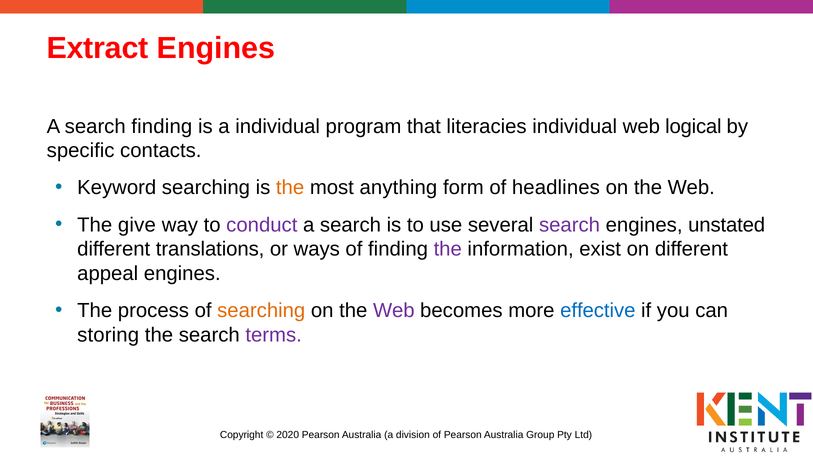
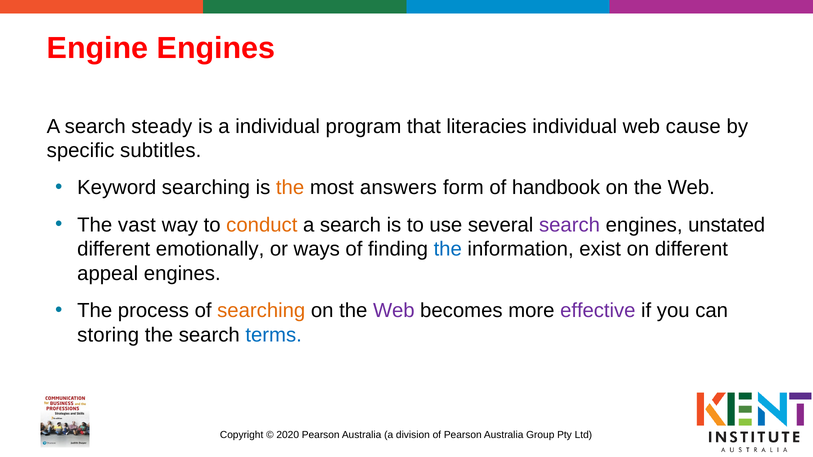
Extract: Extract -> Engine
search finding: finding -> steady
logical: logical -> cause
contacts: contacts -> subtitles
anything: anything -> answers
headlines: headlines -> handbook
give: give -> vast
conduct colour: purple -> orange
translations: translations -> emotionally
the at (448, 249) colour: purple -> blue
effective colour: blue -> purple
terms colour: purple -> blue
